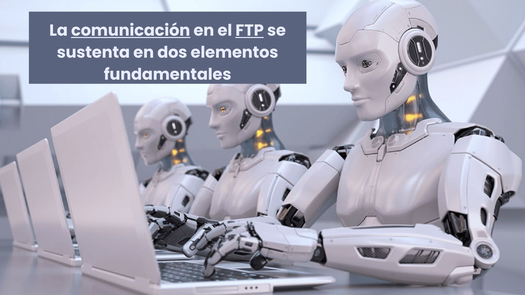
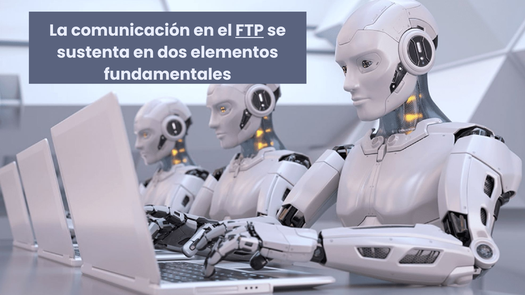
comunicación underline: present -> none
